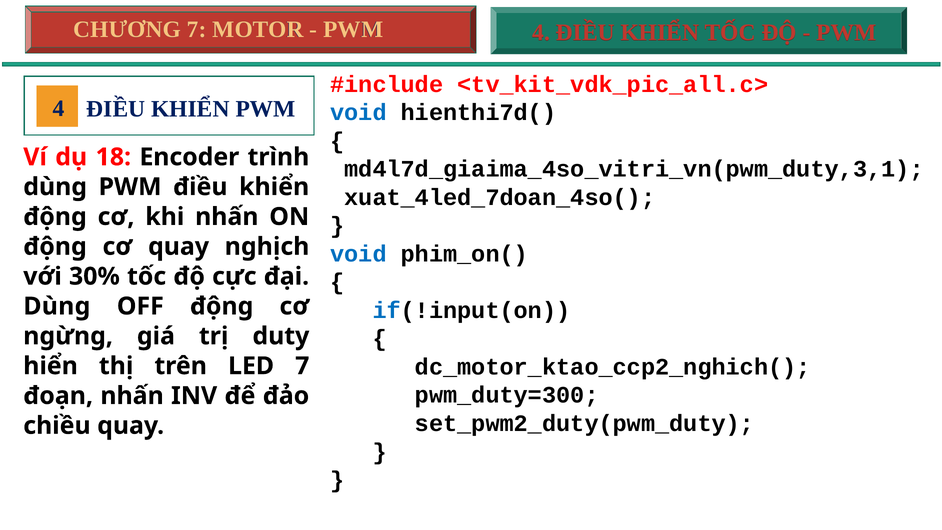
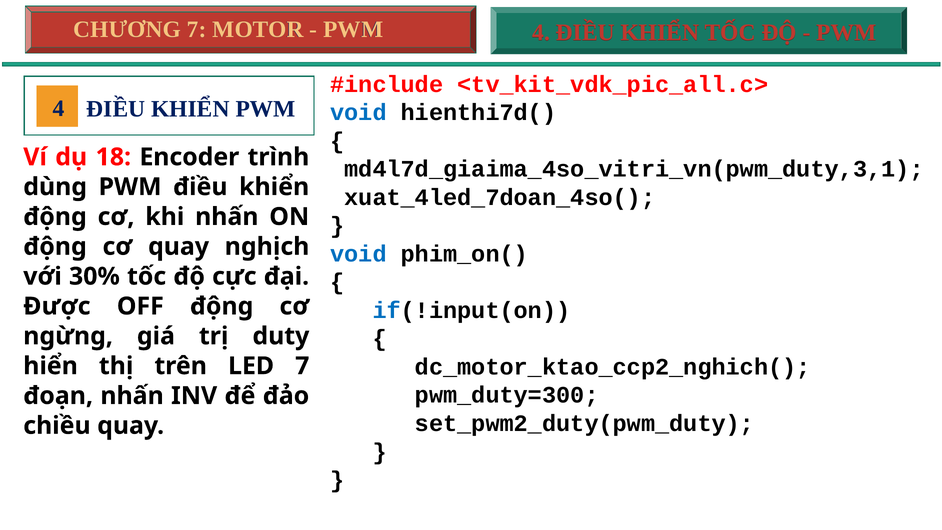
Dùng at (57, 306): Dùng -> Được
